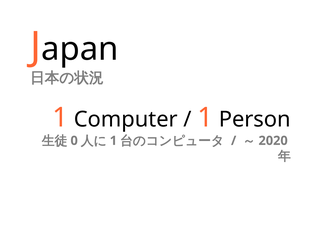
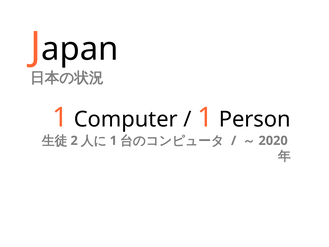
0: 0 -> 2
